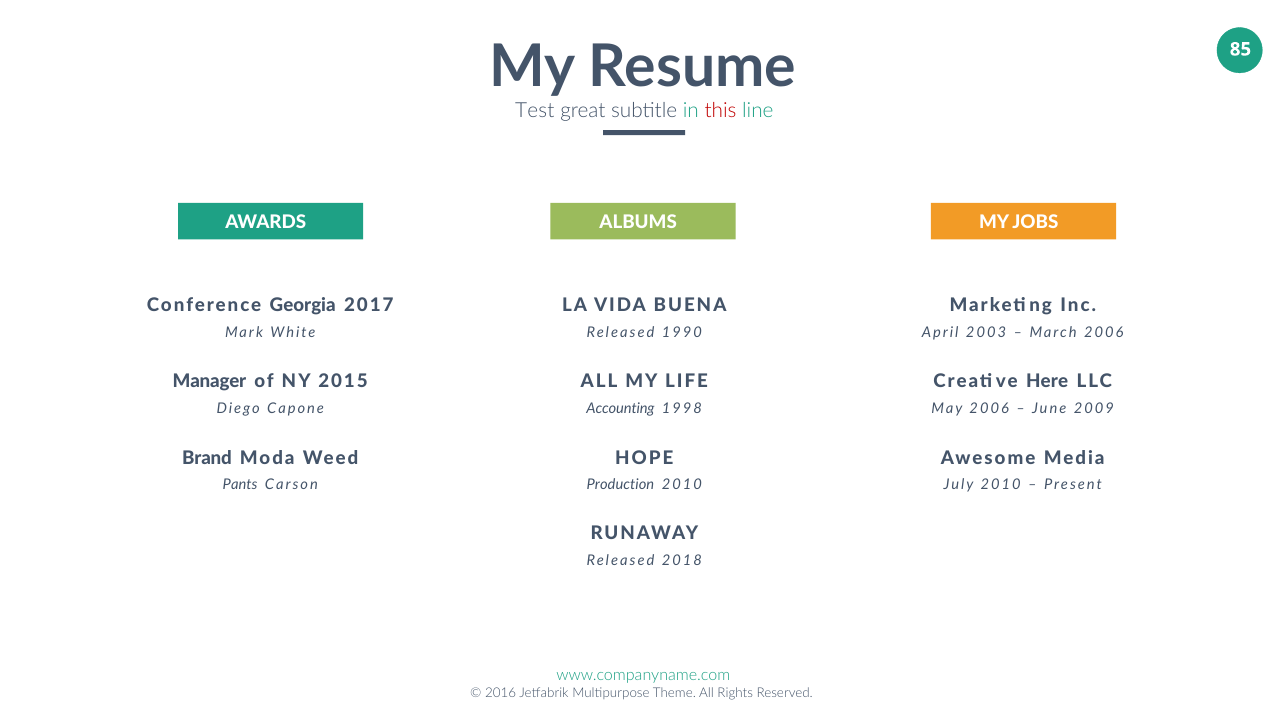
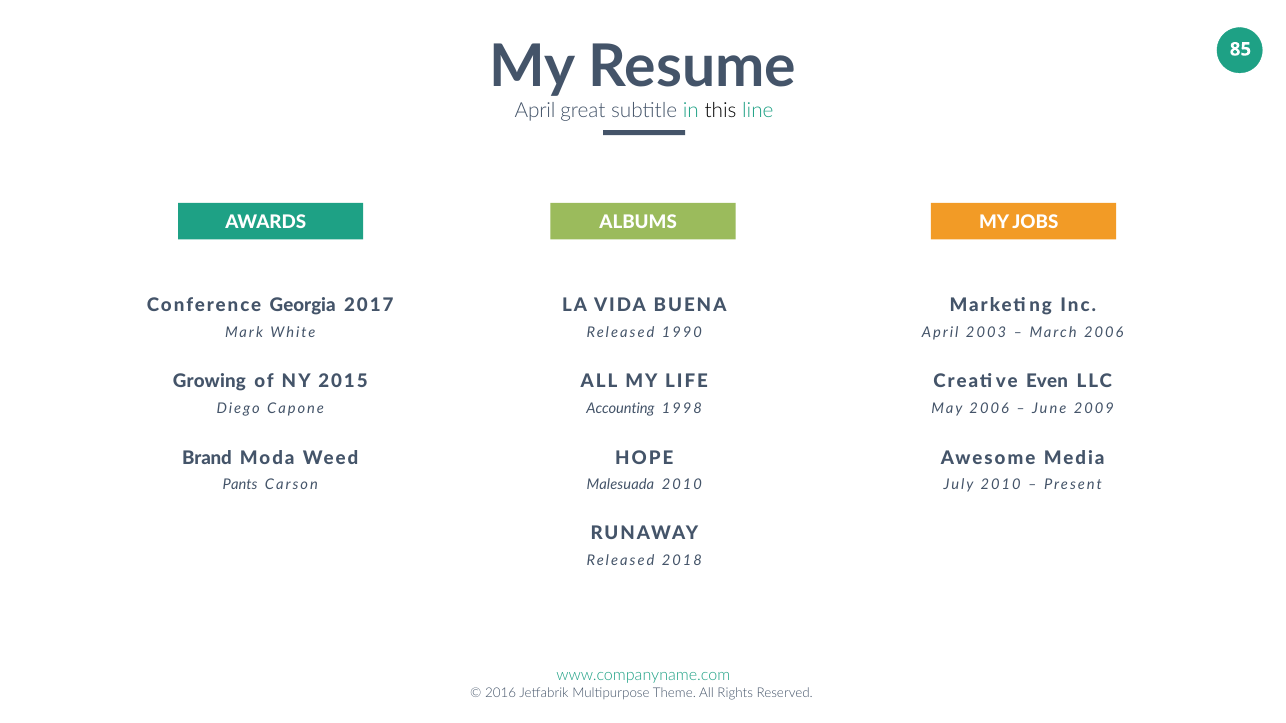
Test at (535, 111): Test -> April
this colour: red -> black
Manager: Manager -> Growing
Here: Here -> Even
Production: Production -> Malesuada
